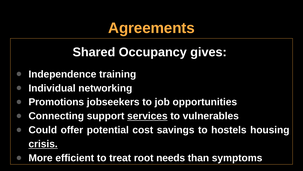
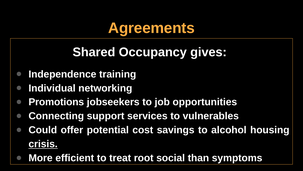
services underline: present -> none
hostels: hostels -> alcohol
needs: needs -> social
